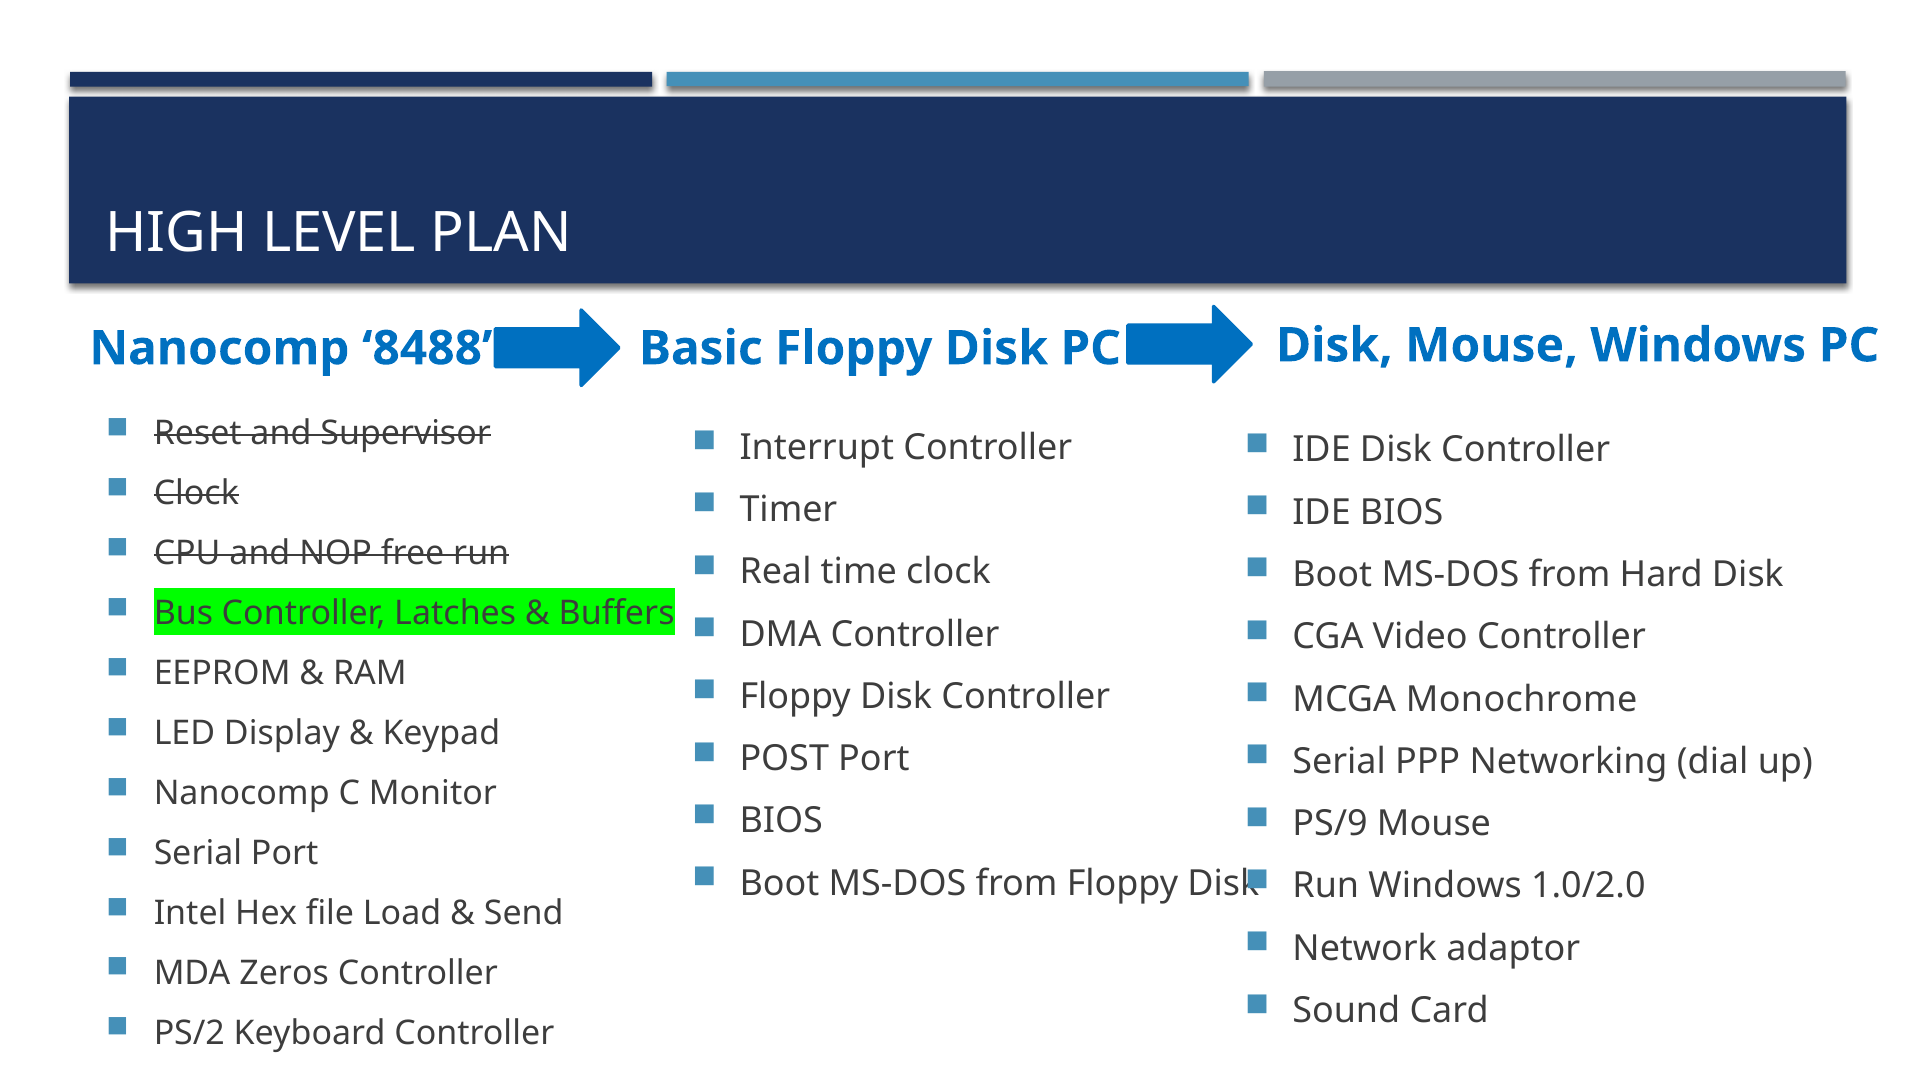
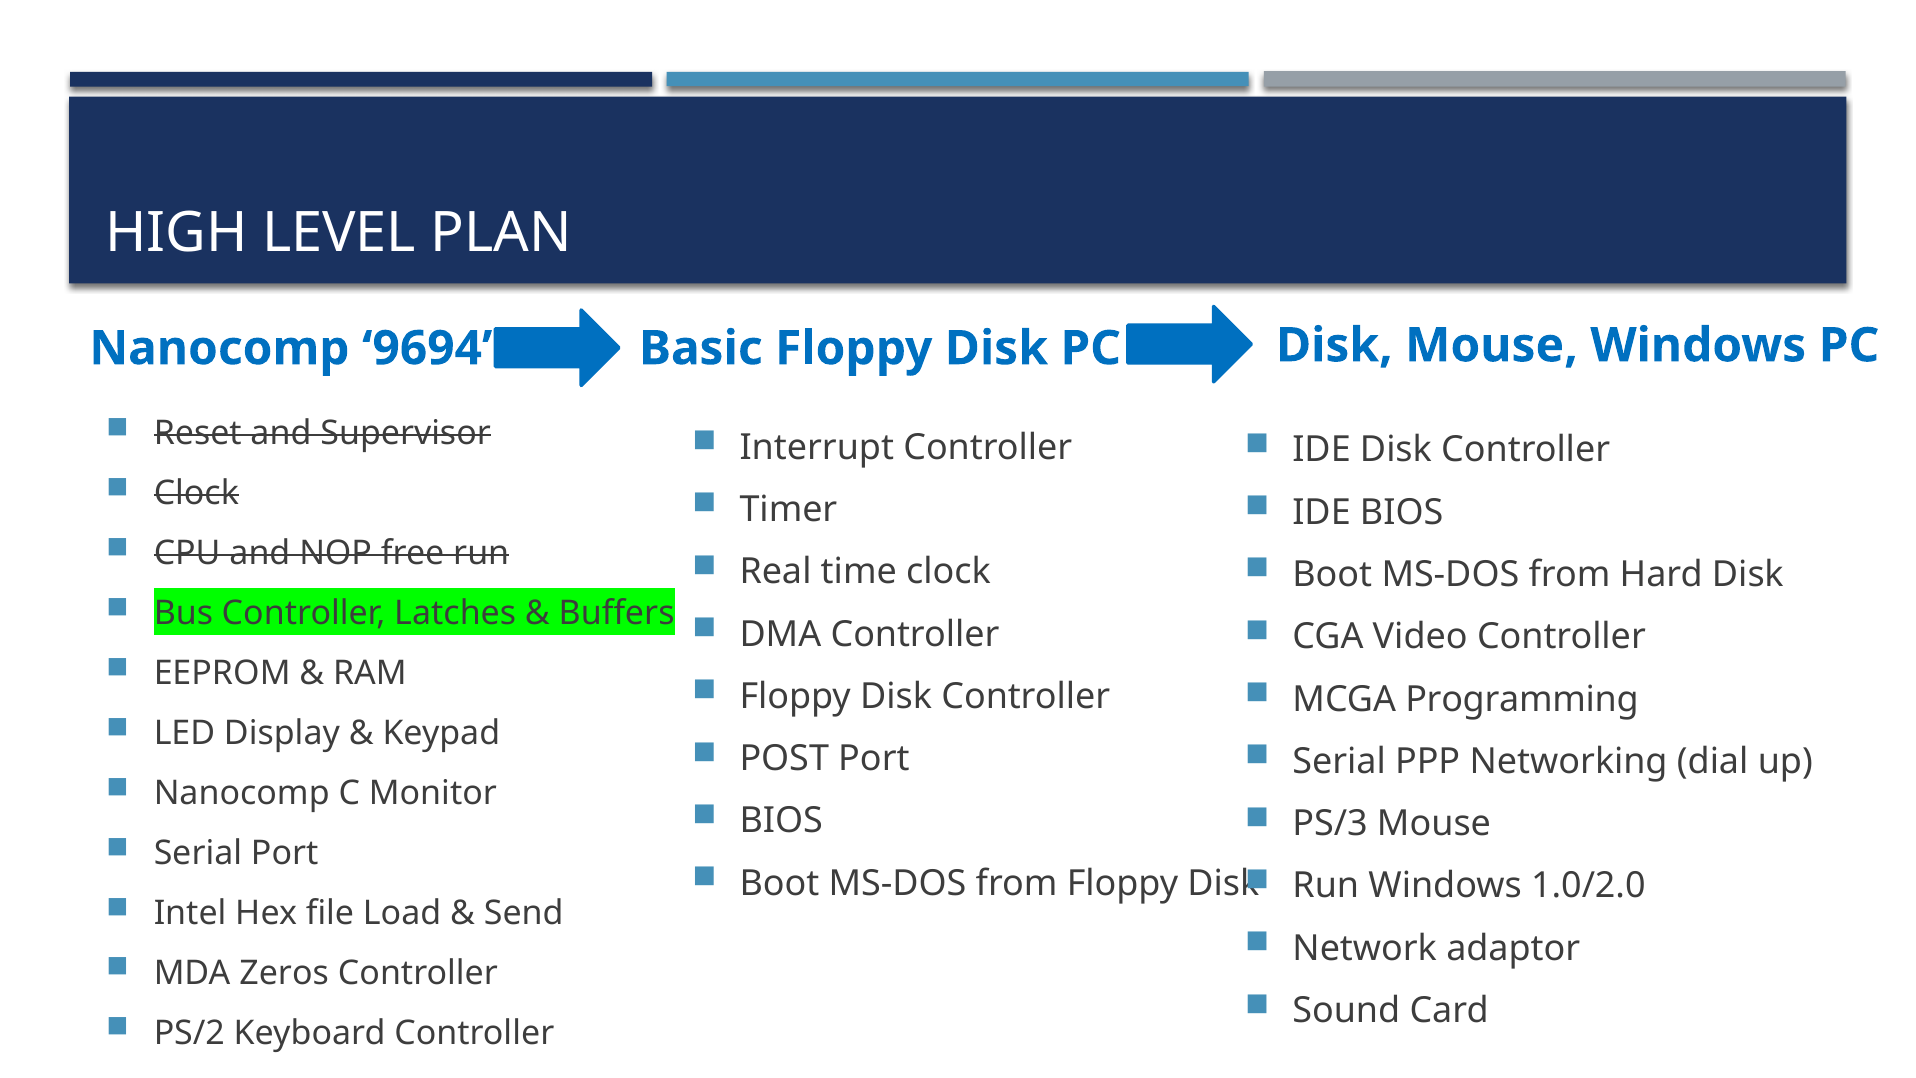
8488: 8488 -> 9694
Monochrome: Monochrome -> Programming
PS/9: PS/9 -> PS/3
